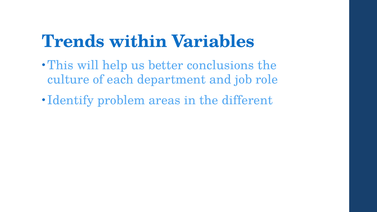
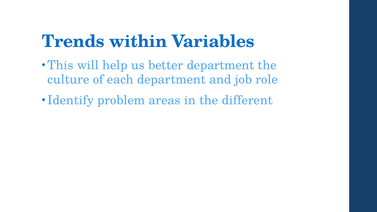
better conclusions: conclusions -> department
